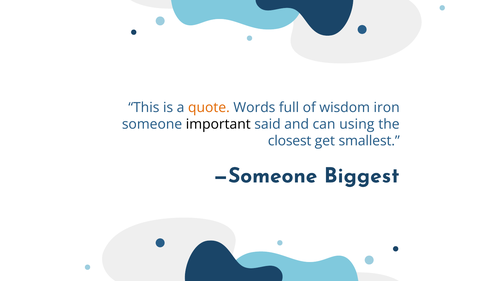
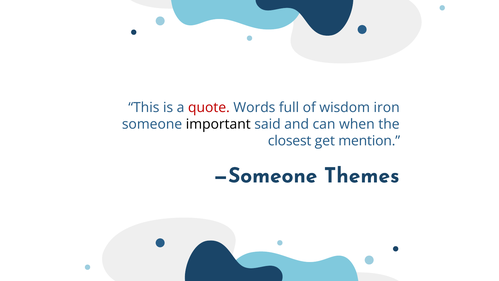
quote colour: orange -> red
using: using -> when
smallest: smallest -> mention
Biggest: Biggest -> Themes
